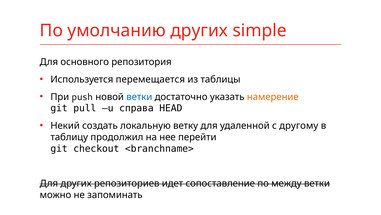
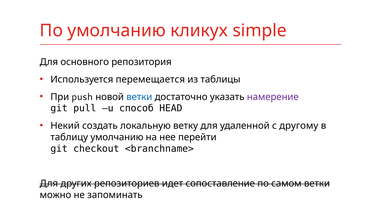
умолчанию других: других -> кликух
намерение colour: orange -> purple
справа: справа -> способ
таблицу продолжил: продолжил -> умолчанию
между: между -> самом
